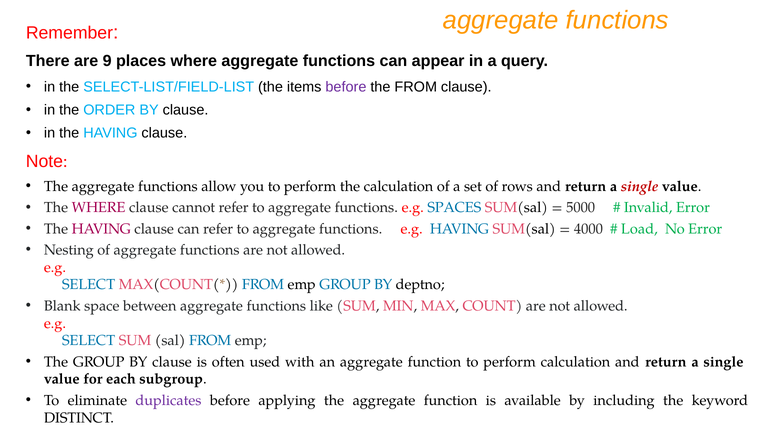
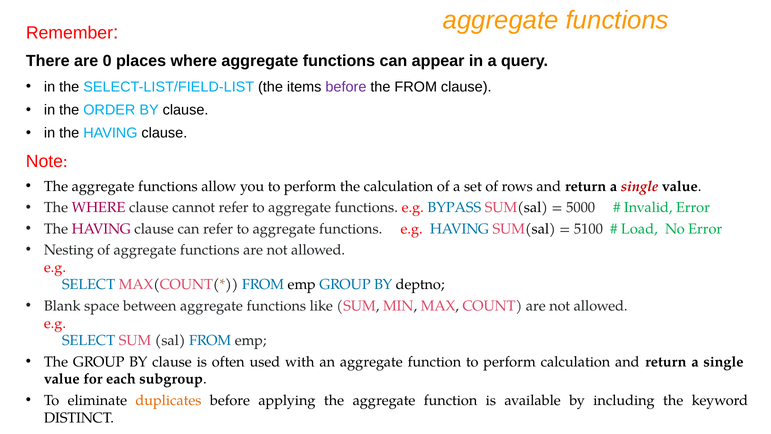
9: 9 -> 0
SPACES: SPACES -> BYPASS
4000: 4000 -> 5100
duplicates colour: purple -> orange
